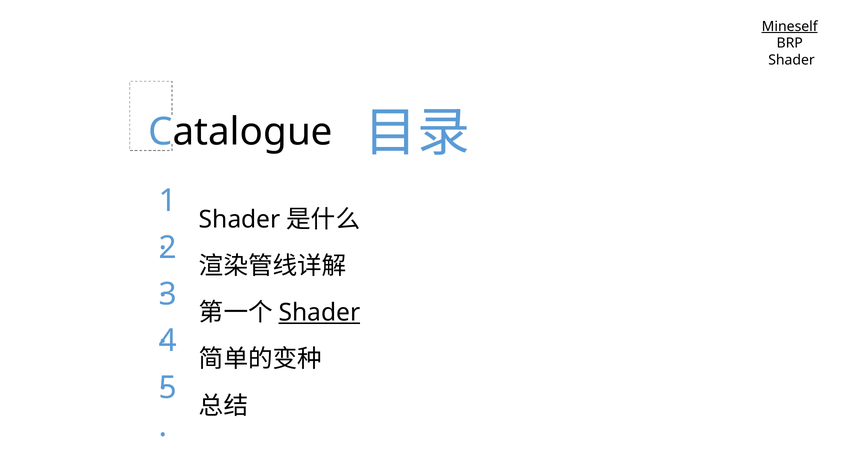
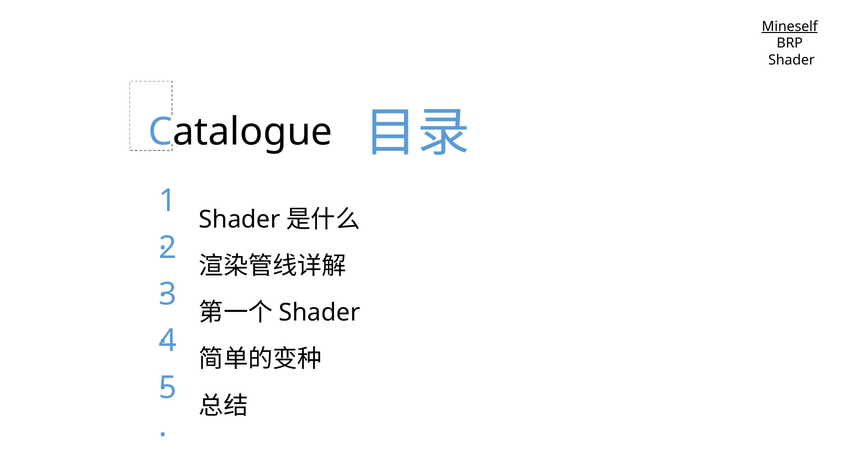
Shader at (319, 312) underline: present -> none
